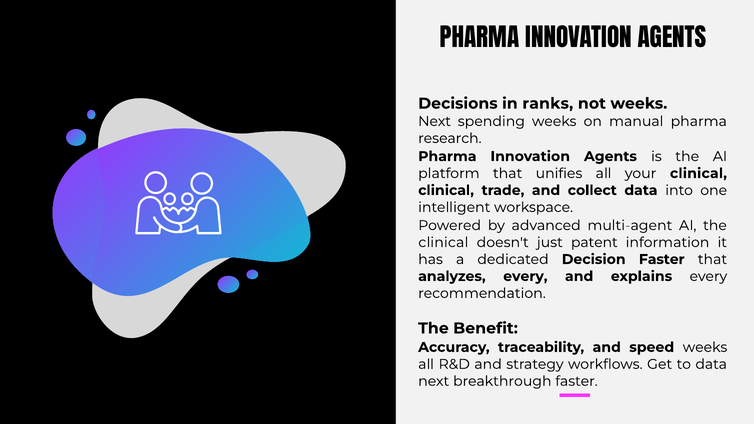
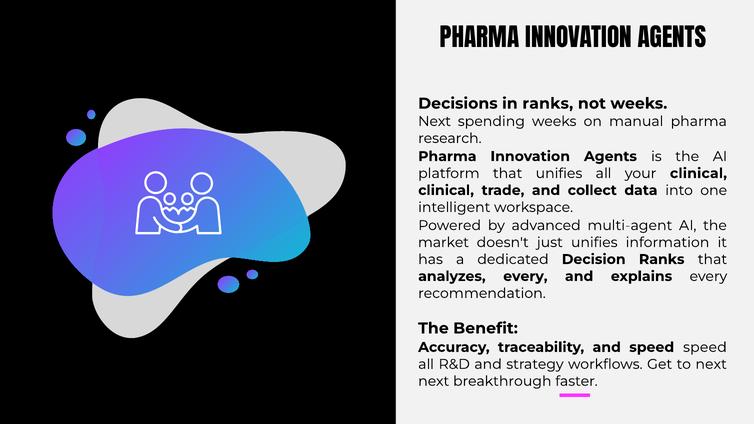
clinical at (443, 242): clinical -> market
just patent: patent -> unifies
Decision Faster: Faster -> Ranks
speed weeks: weeks -> speed
to data: data -> next
